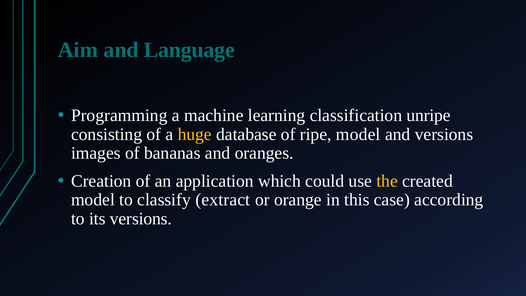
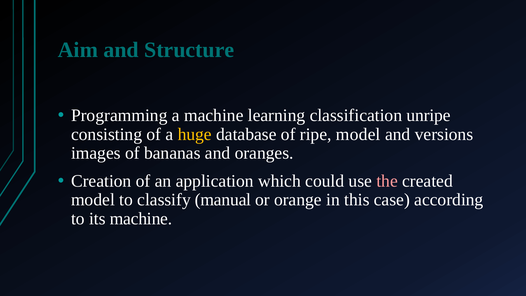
Language: Language -> Structure
the colour: yellow -> pink
extract: extract -> manual
its versions: versions -> machine
